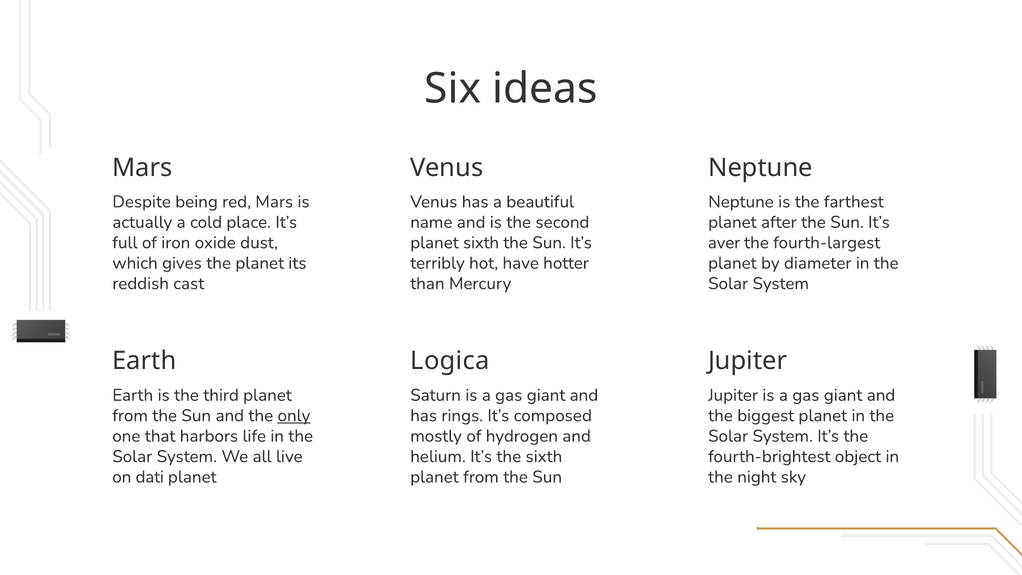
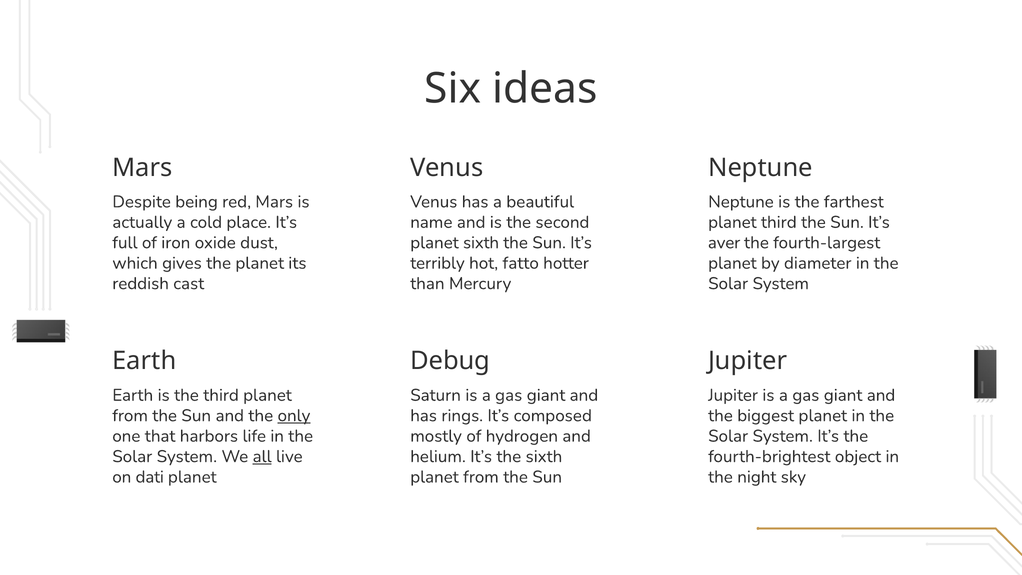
planet after: after -> third
have: have -> fatto
Logica: Logica -> Debug
all underline: none -> present
